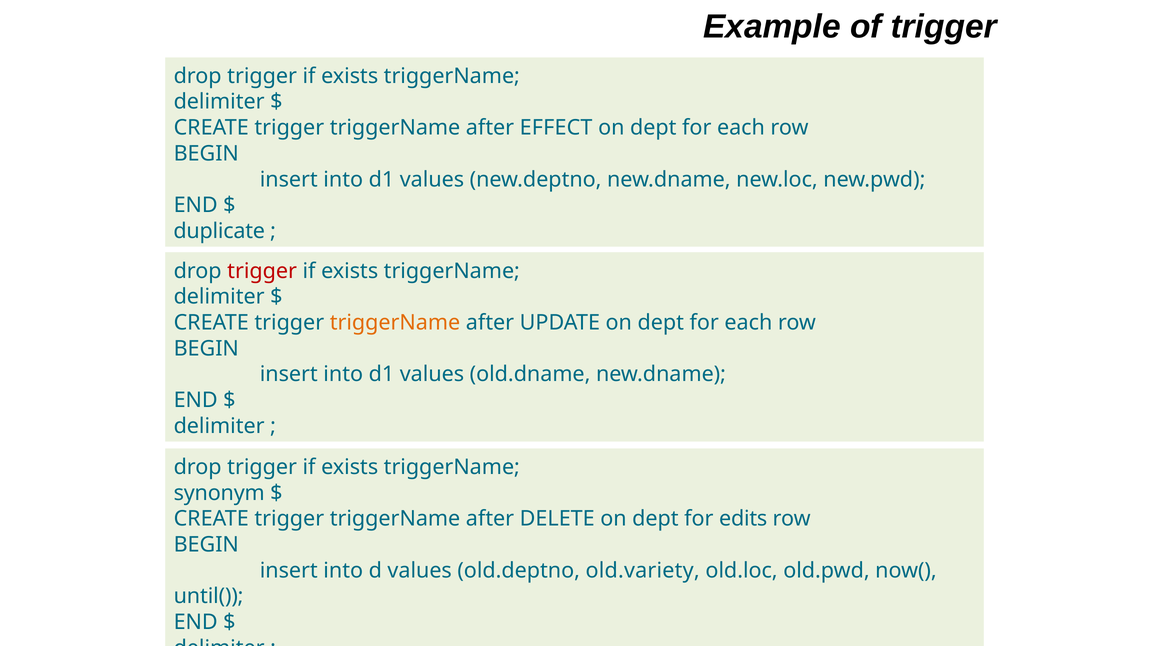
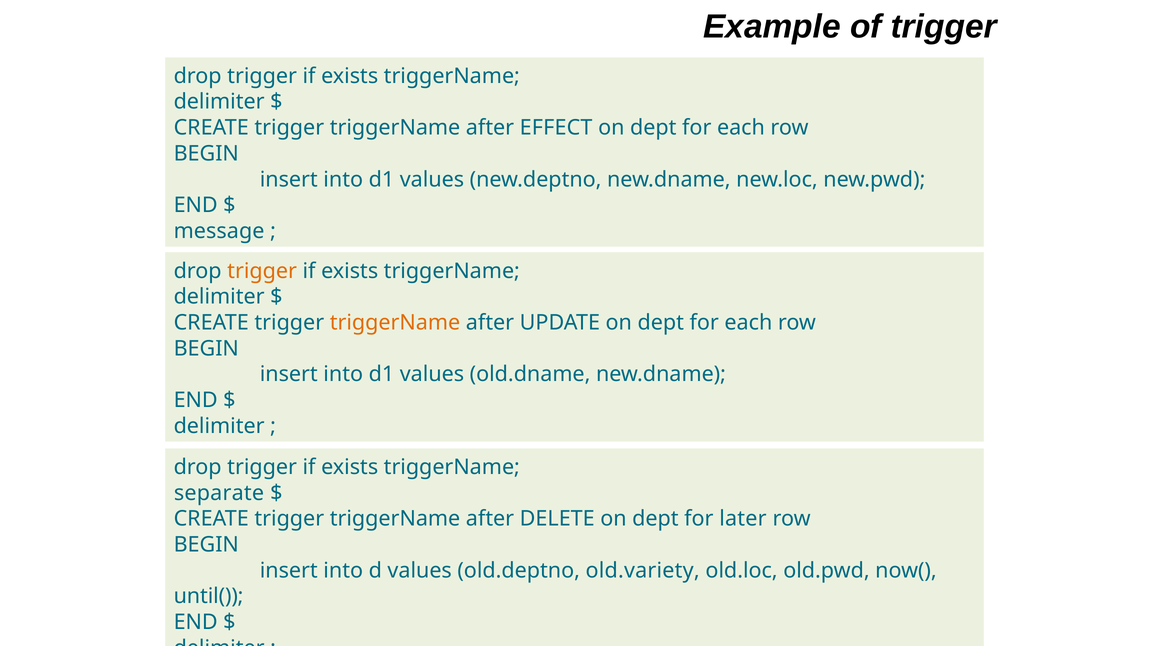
duplicate: duplicate -> message
trigger at (262, 271) colour: red -> orange
synonym: synonym -> separate
edits: edits -> later
